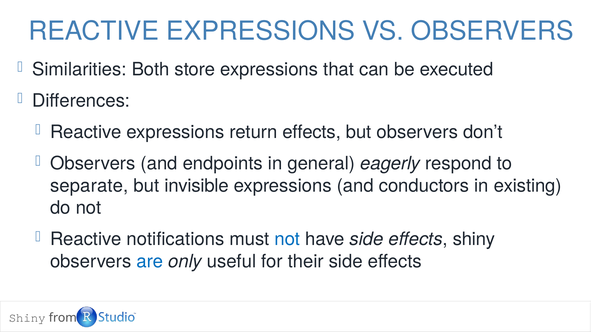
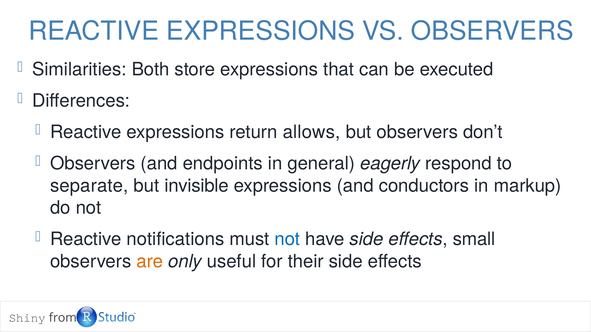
return effects: effects -> allows
existing: existing -> markup
effects shiny: shiny -> small
are colour: blue -> orange
